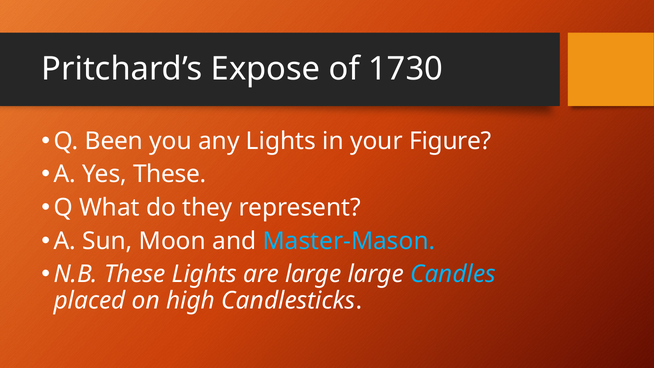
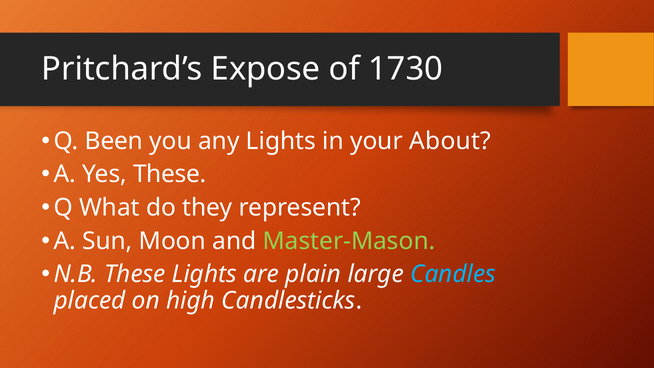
Figure: Figure -> About
Master-Mason colour: light blue -> light green
are large: large -> plain
